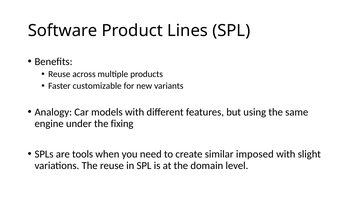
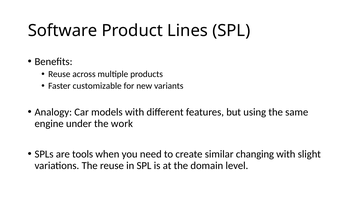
fixing: fixing -> work
imposed: imposed -> changing
